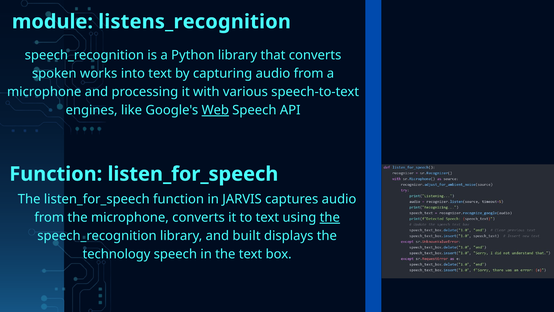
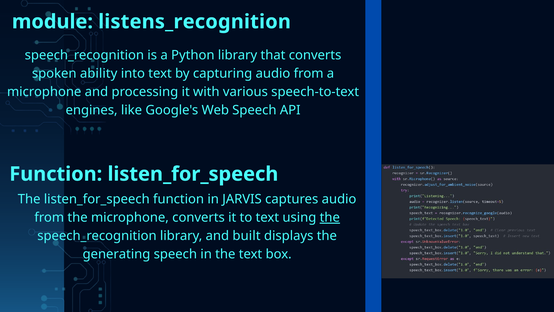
works: works -> ability
Web underline: present -> none
technology: technology -> generating
